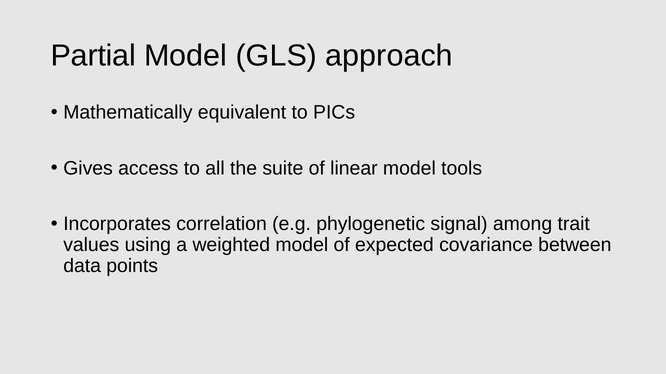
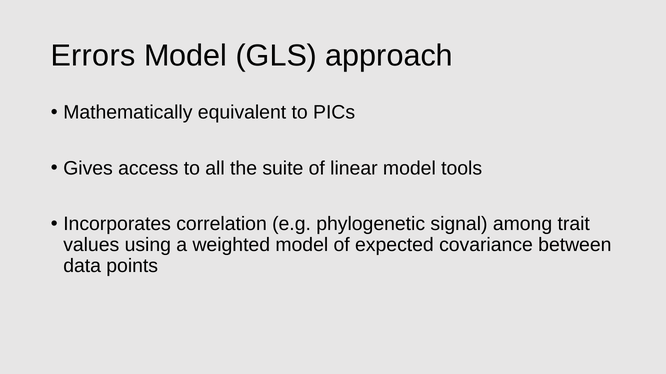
Partial: Partial -> Errors
